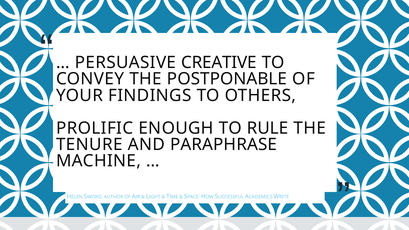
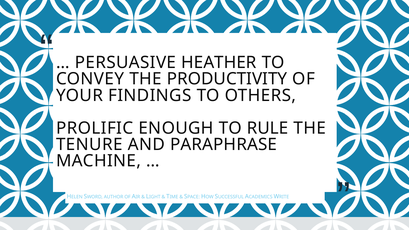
CREATIVE: CREATIVE -> HEATHER
POSTPONABLE: POSTPONABLE -> PRODUCTIVITY
